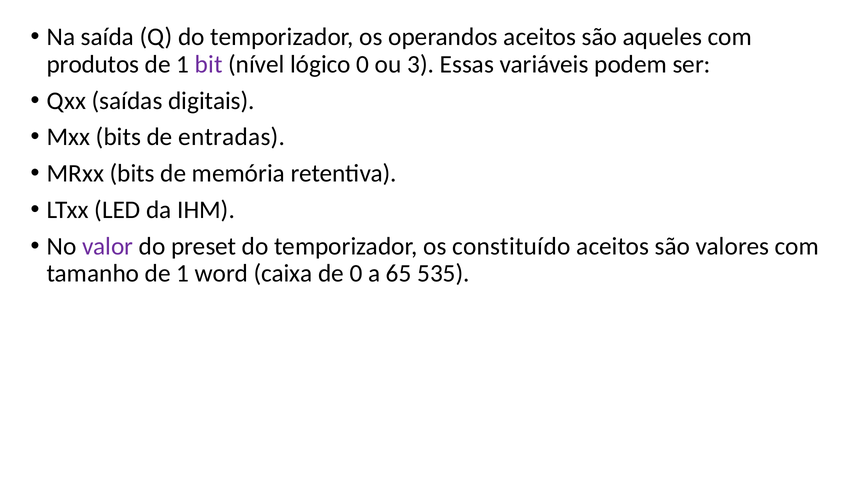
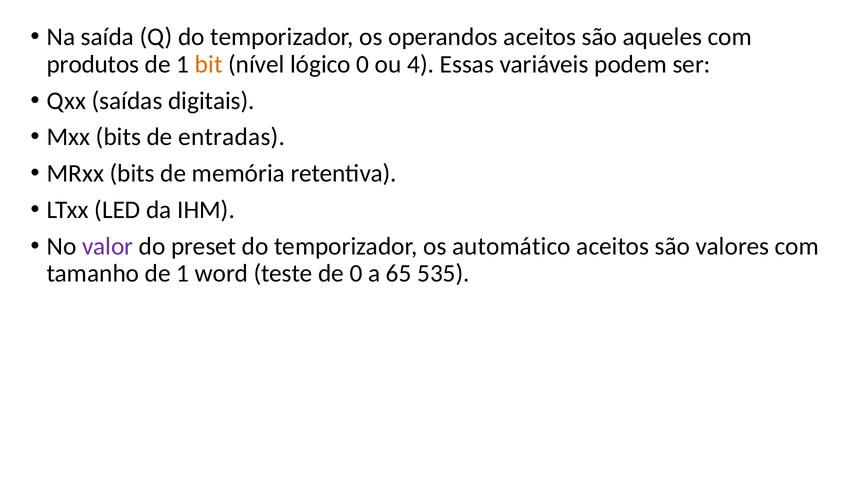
bit colour: purple -> orange
3: 3 -> 4
constituído: constituído -> automático
caixa: caixa -> teste
